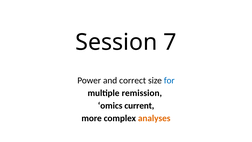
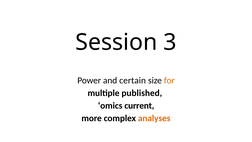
7: 7 -> 3
correct: correct -> certain
for colour: blue -> orange
remission: remission -> published
